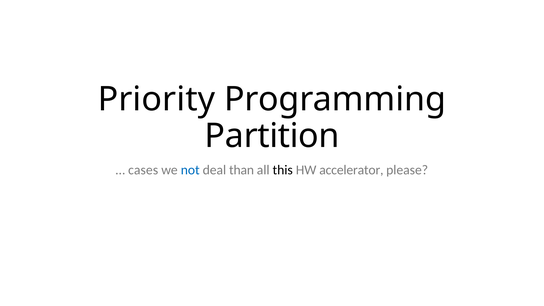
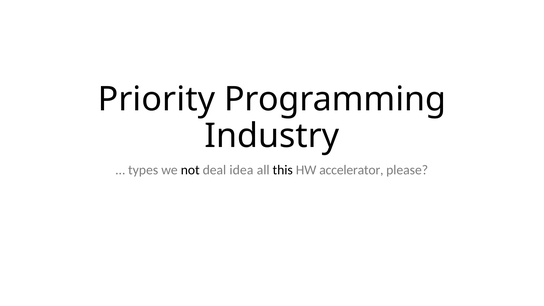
Partition: Partition -> Industry
cases: cases -> types
not colour: blue -> black
than: than -> idea
